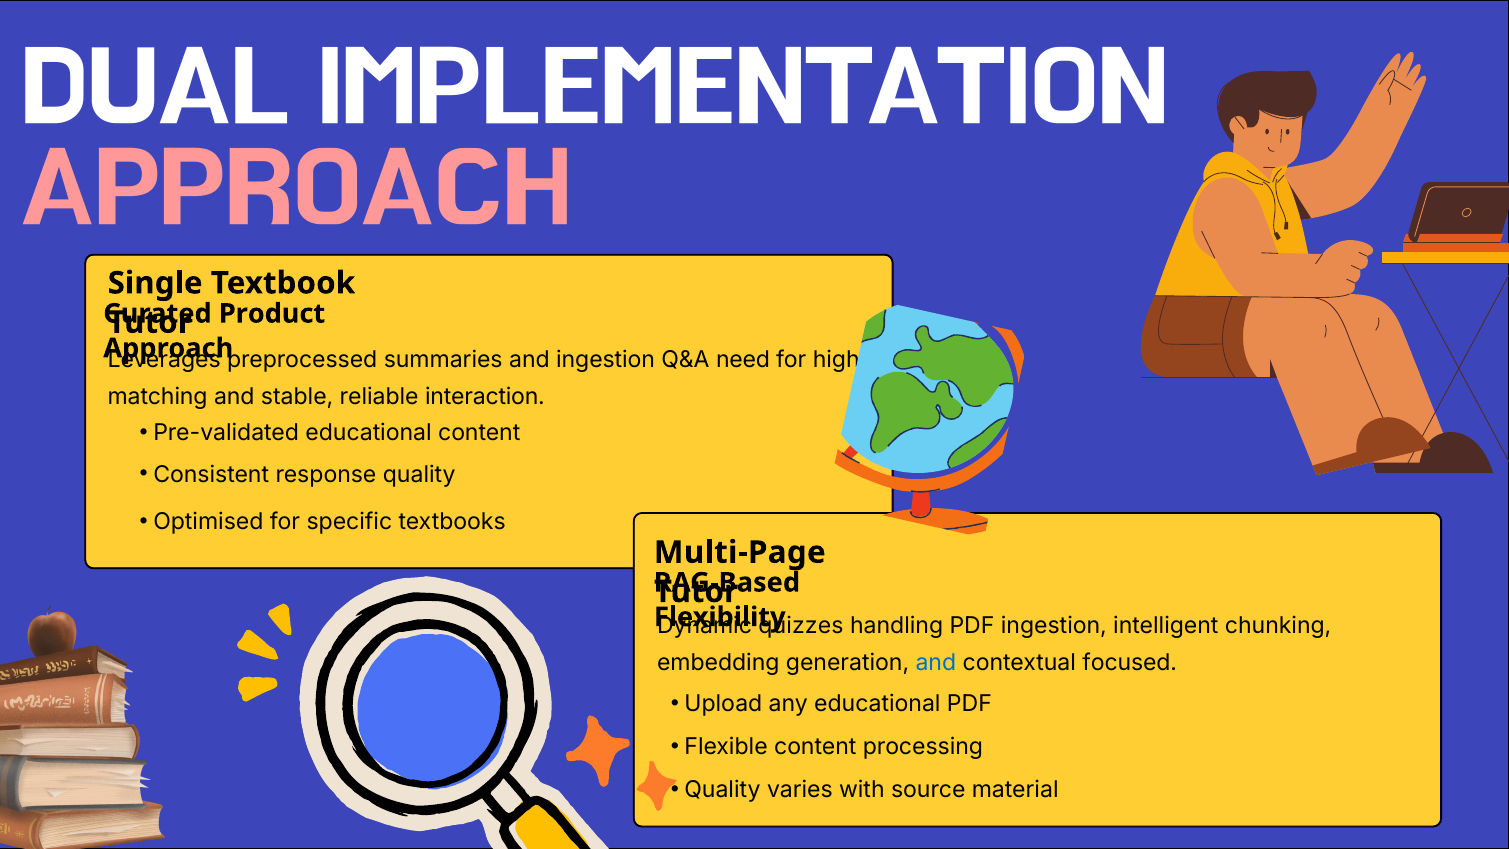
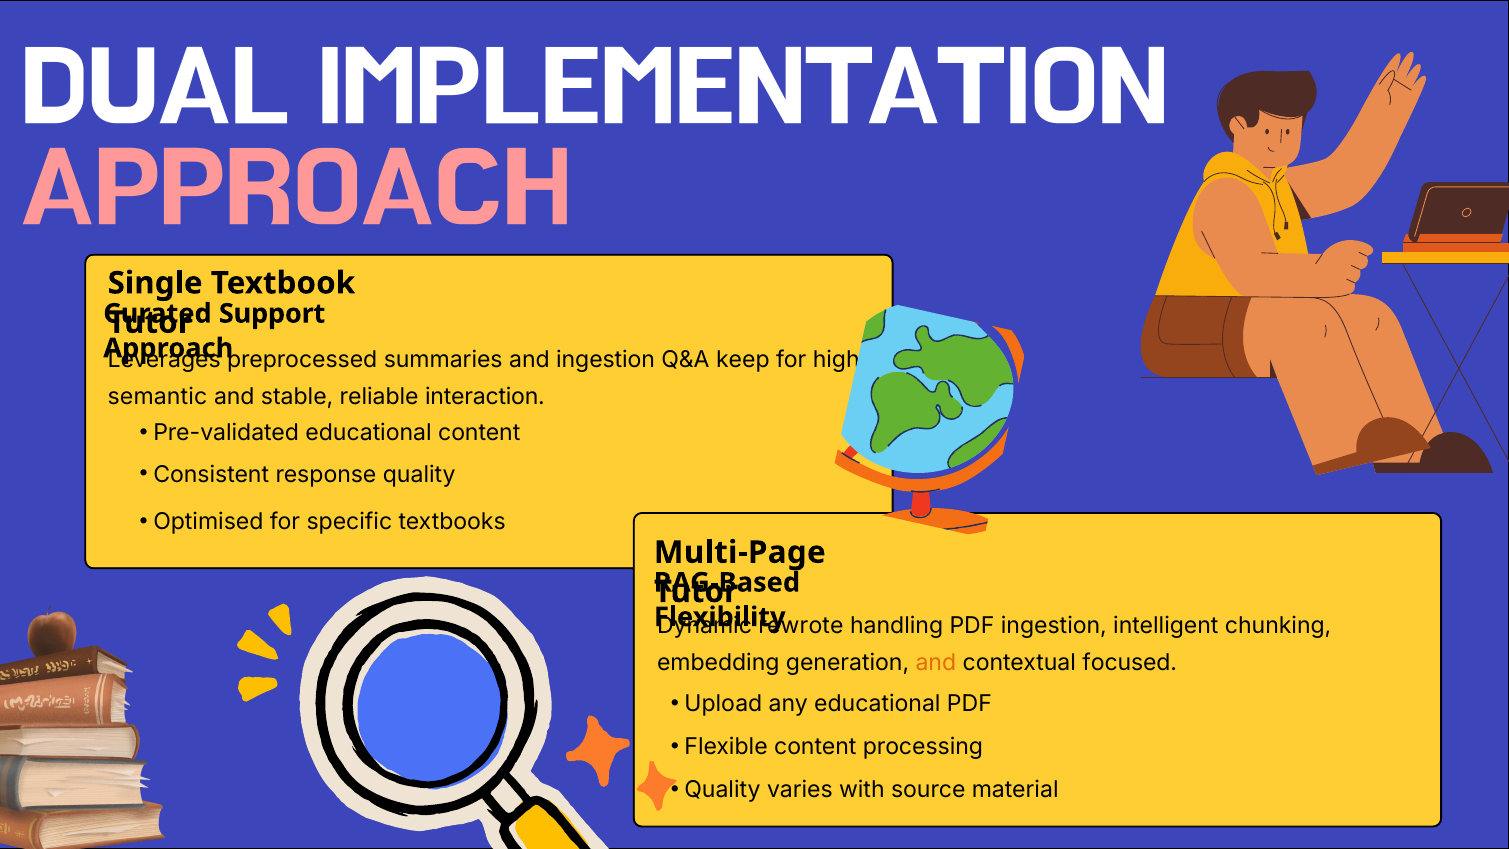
Product: Product -> Support
need: need -> keep
matching: matching -> semantic
quizzes: quizzes -> rewrote
and at (936, 663) colour: blue -> orange
